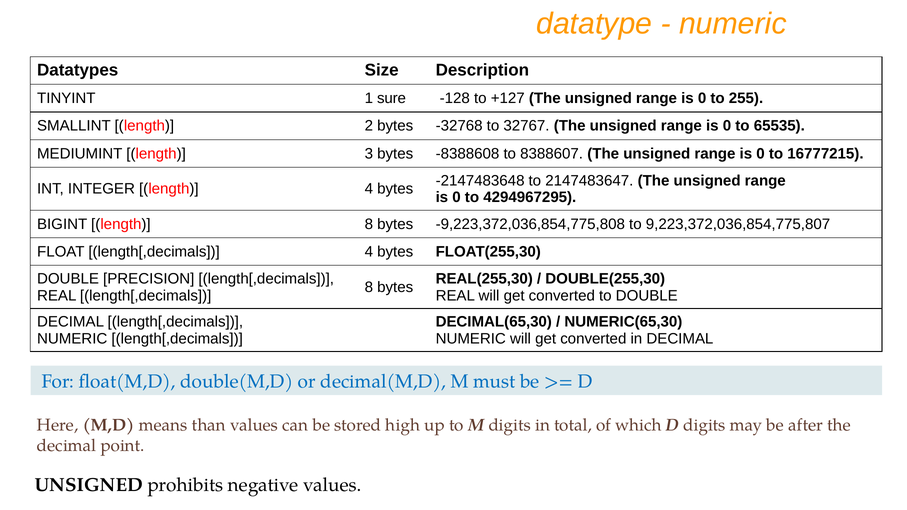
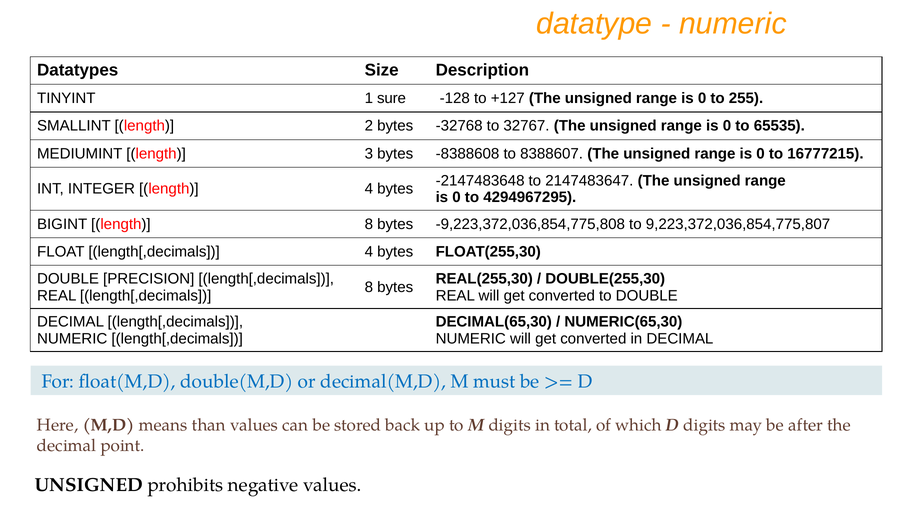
high: high -> back
